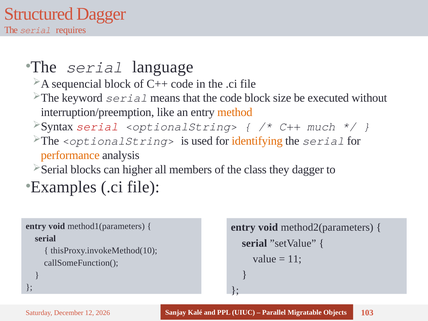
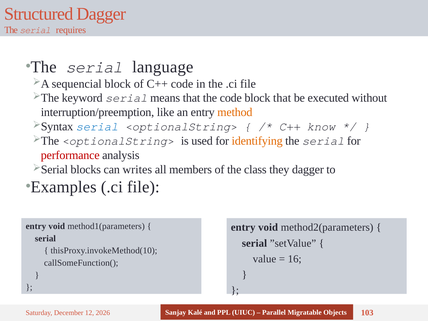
block size: size -> that
serial at (97, 127) colour: red -> blue
much: much -> know
performance colour: orange -> red
higher: higher -> writes
11: 11 -> 16
